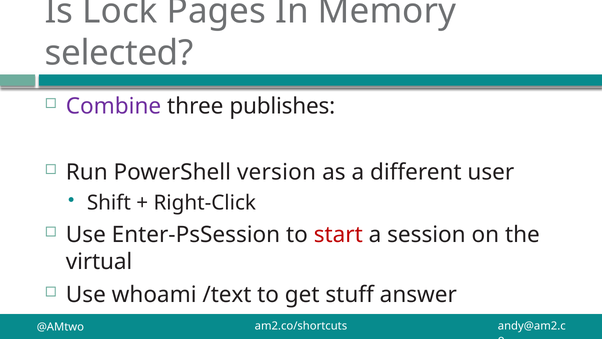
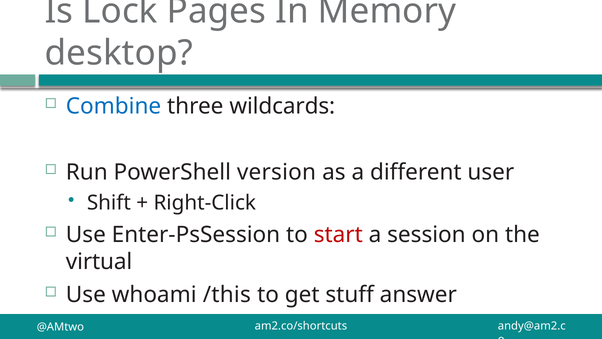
selected: selected -> desktop
Combine colour: purple -> blue
publishes: publishes -> wildcards
/text: /text -> /this
